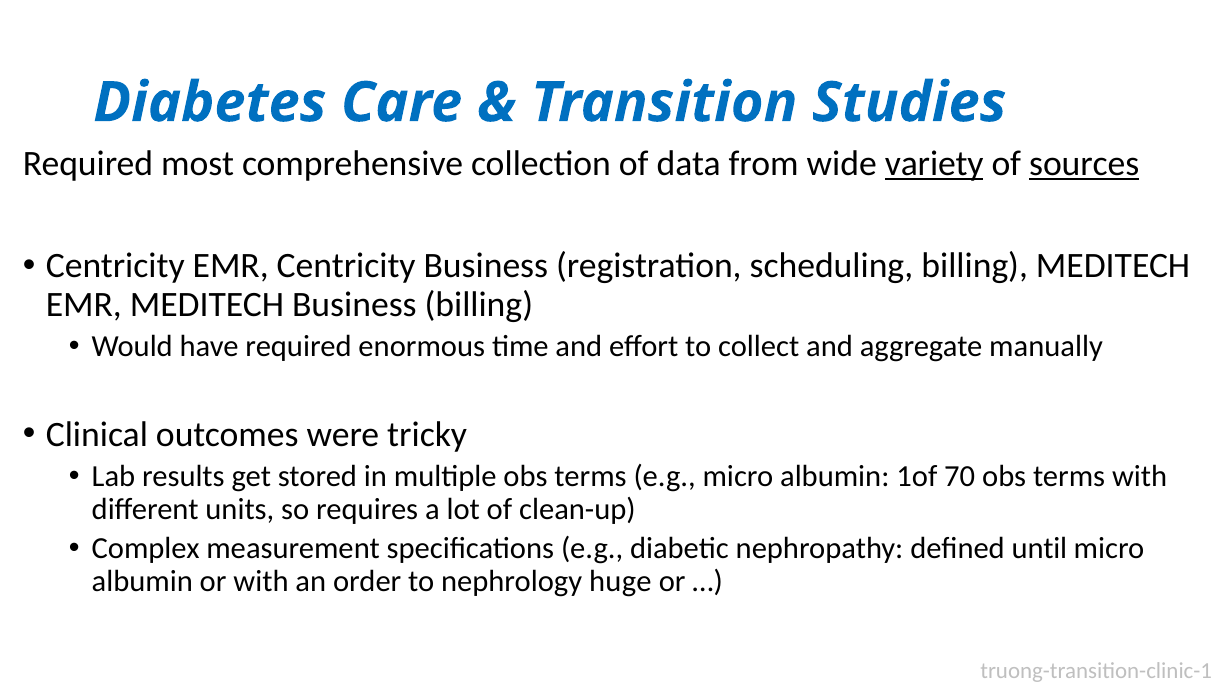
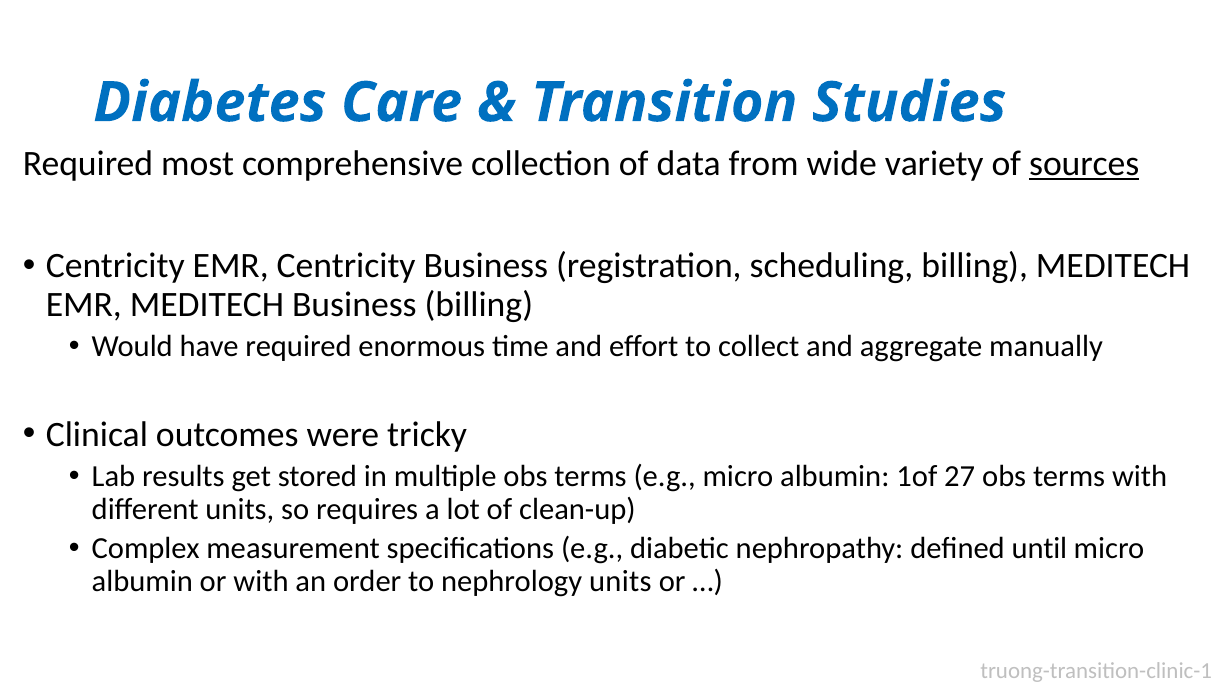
variety underline: present -> none
70: 70 -> 27
nephrology huge: huge -> units
